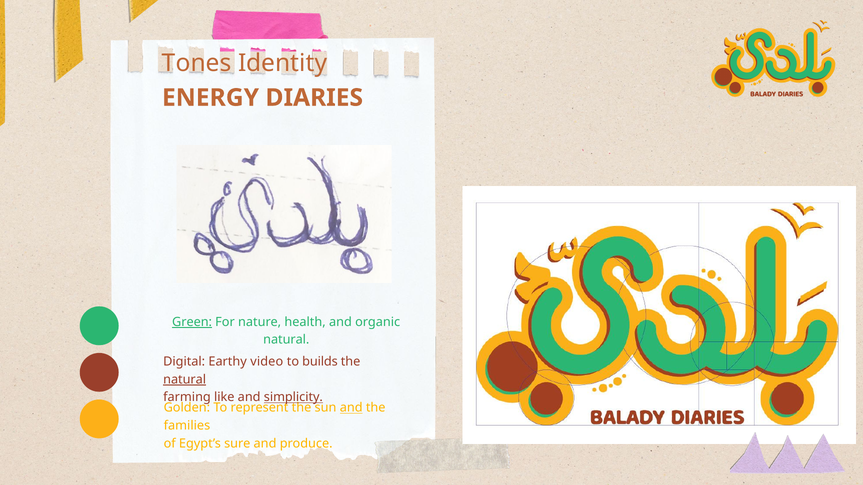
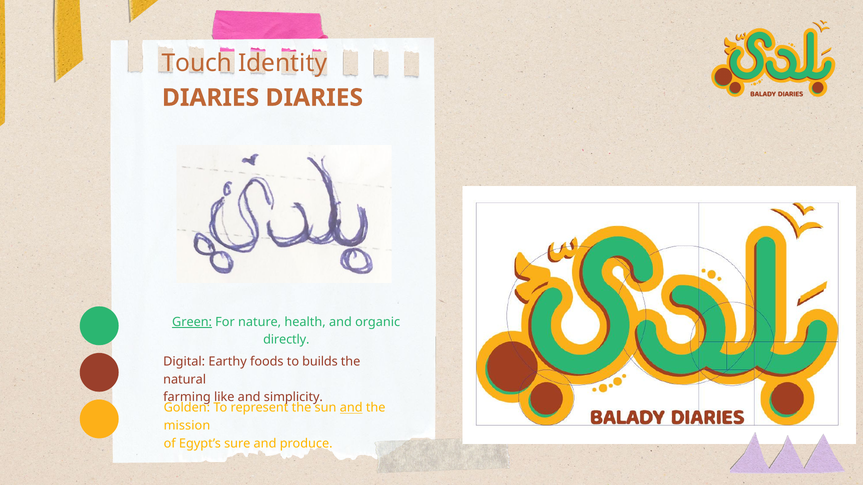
Tones: Tones -> Touch
ENERGY at (210, 98): ENERGY -> DIARIES
natural at (286, 340): natural -> directly
video: video -> foods
natural at (185, 380) underline: present -> none
simplicity underline: present -> none
families: families -> mission
